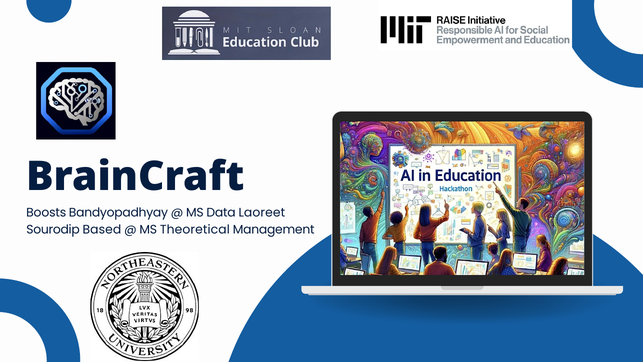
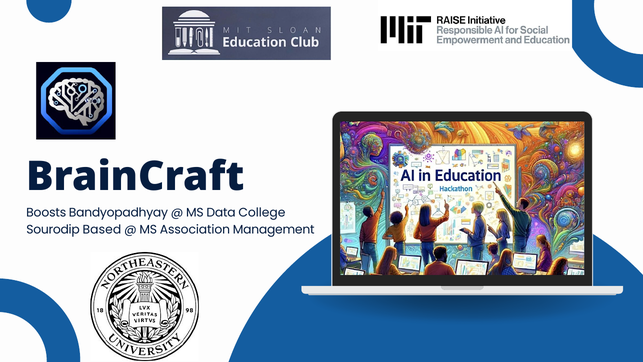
Laoreet: Laoreet -> College
Theoretical: Theoretical -> Association
